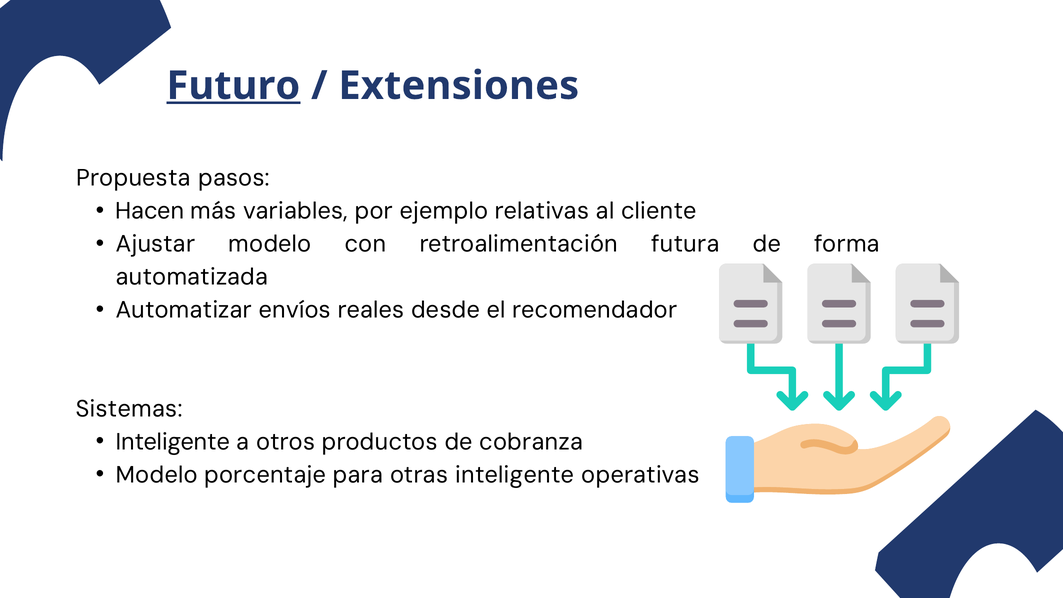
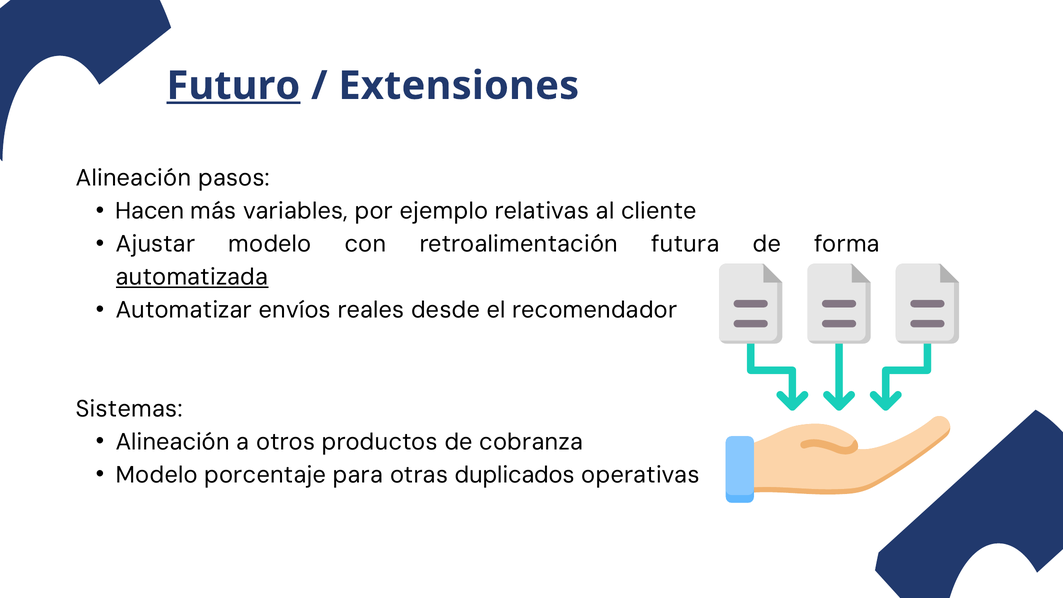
Propuesta at (133, 178): Propuesta -> Alineación
automatizada underline: none -> present
Inteligente at (173, 442): Inteligente -> Alineación
otras inteligente: inteligente -> duplicados
